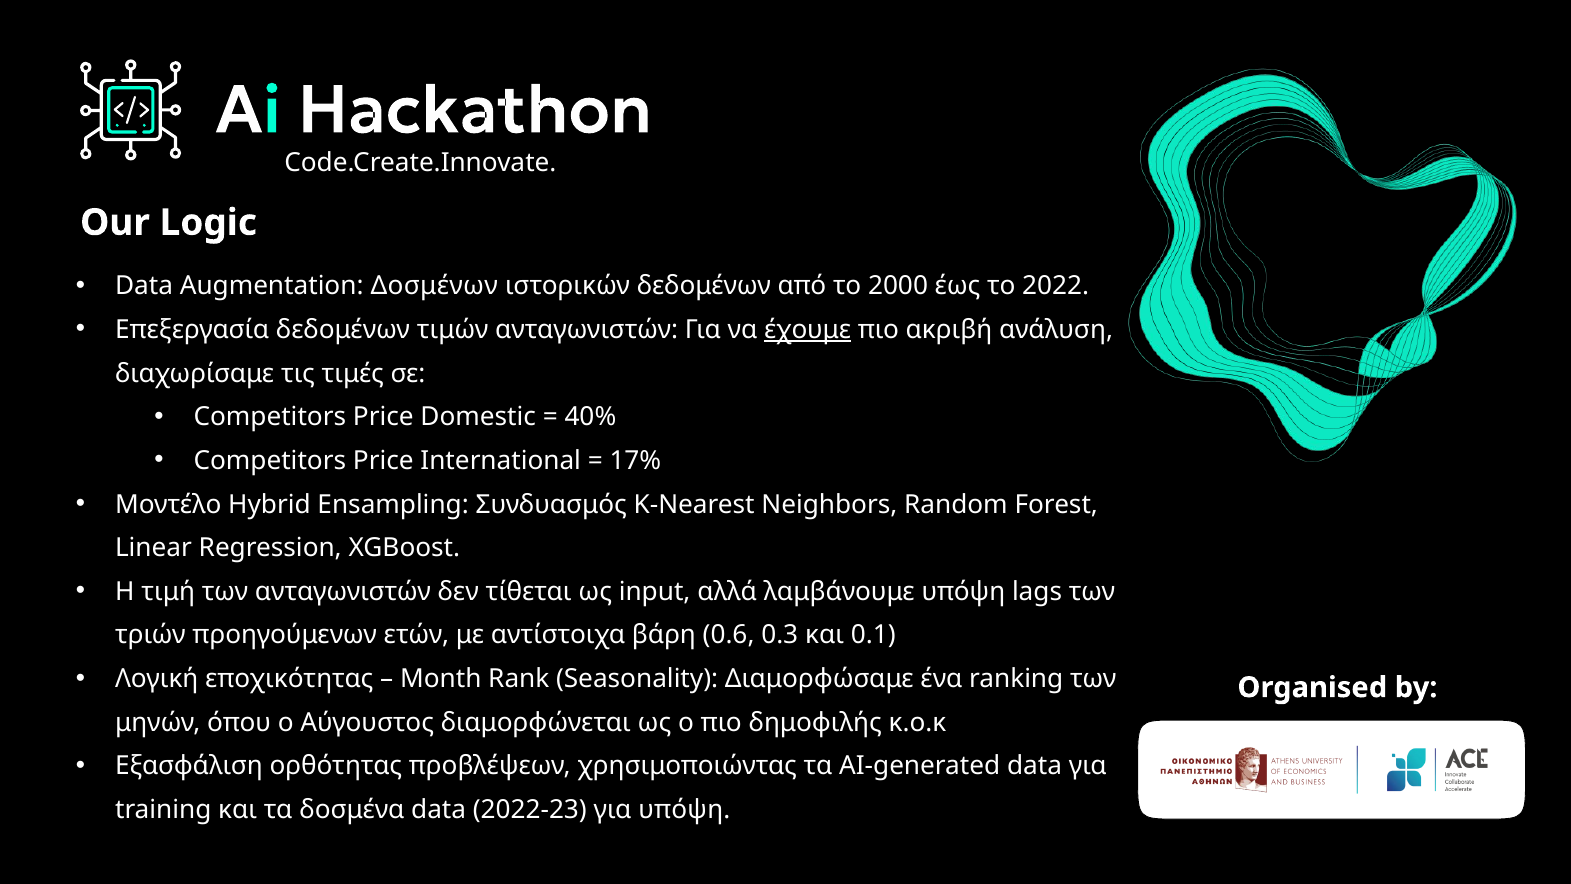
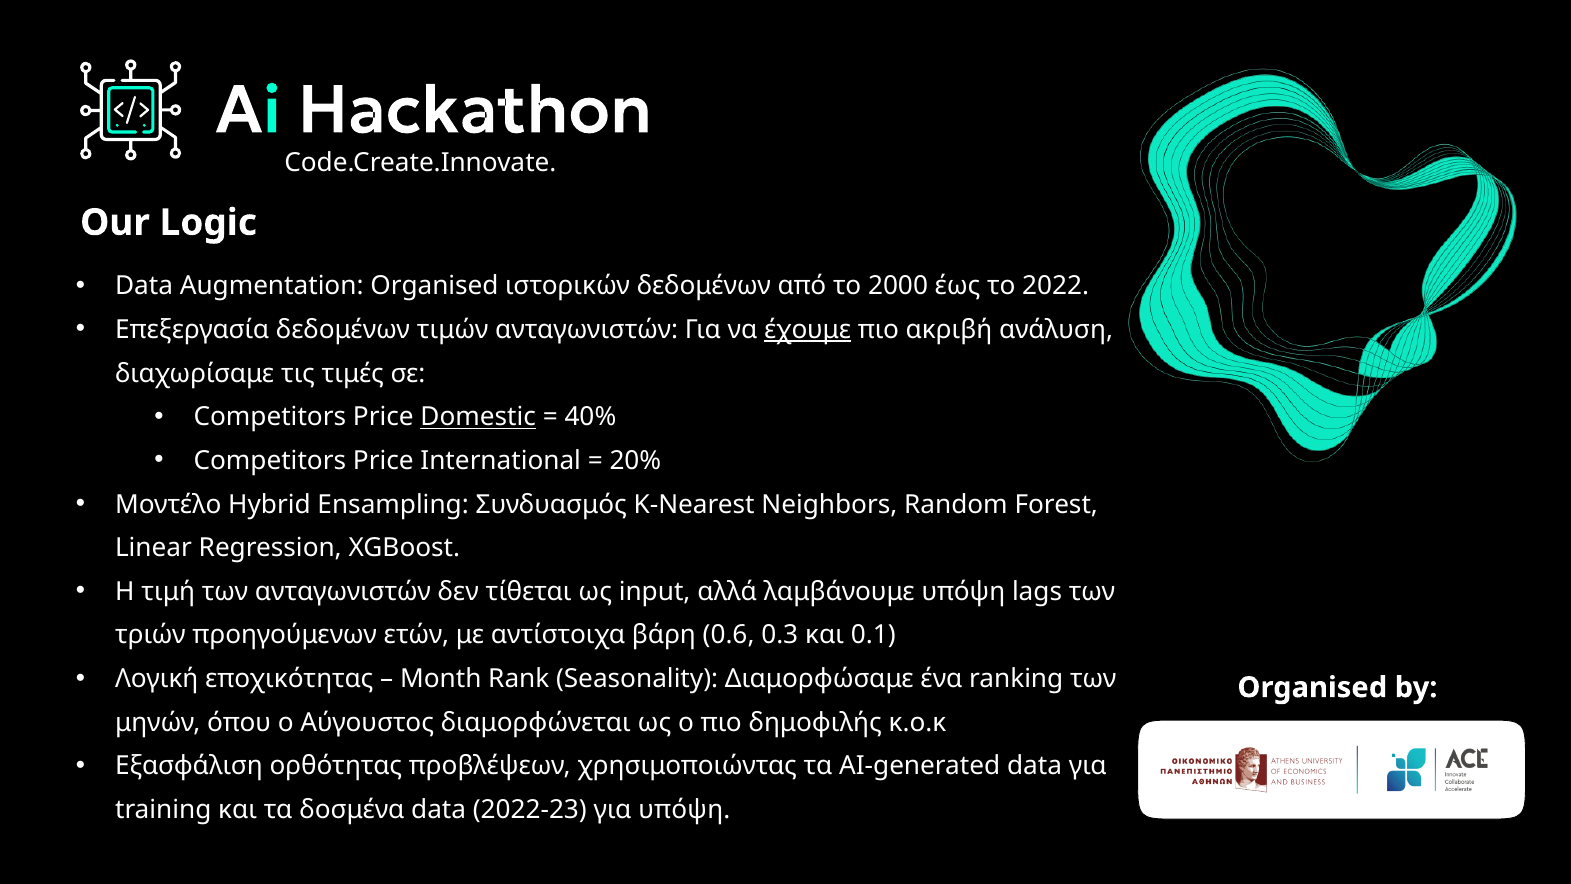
Augmentation Δοσμένων: Δοσμένων -> Organised
Domestic underline: none -> present
17%: 17% -> 20%
